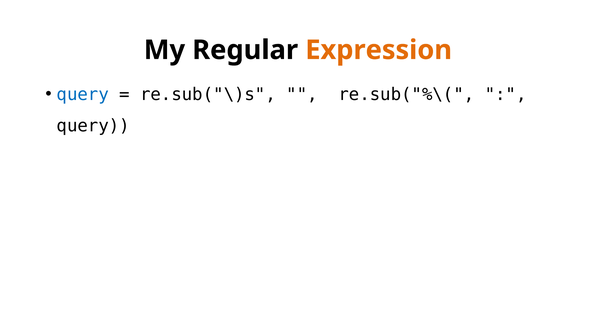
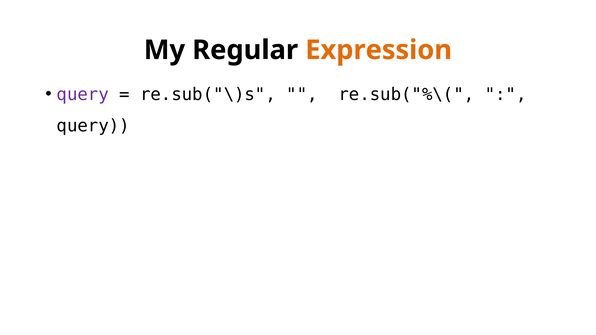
query at (83, 95) colour: blue -> purple
